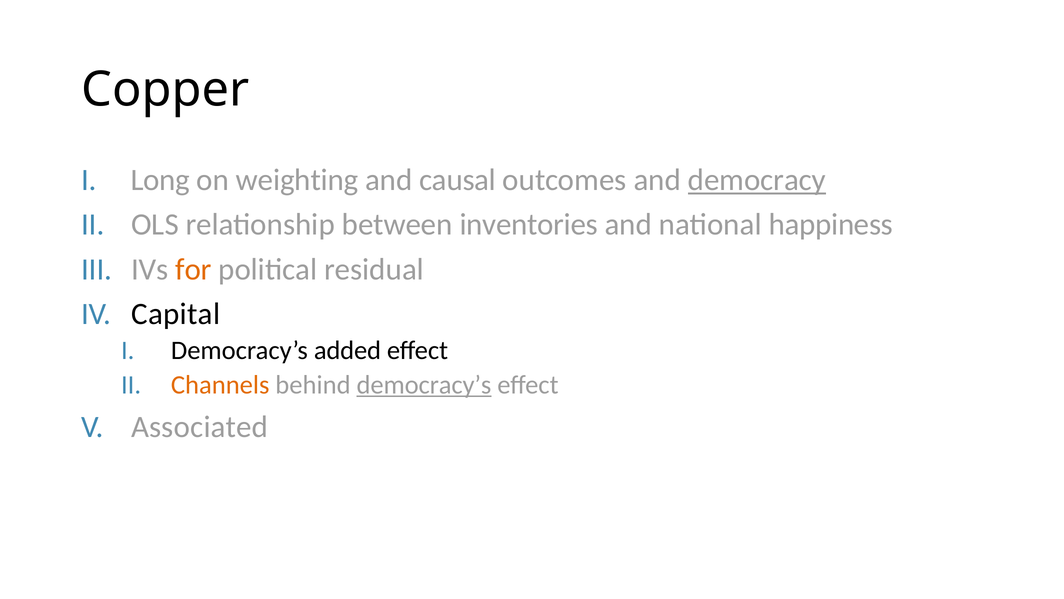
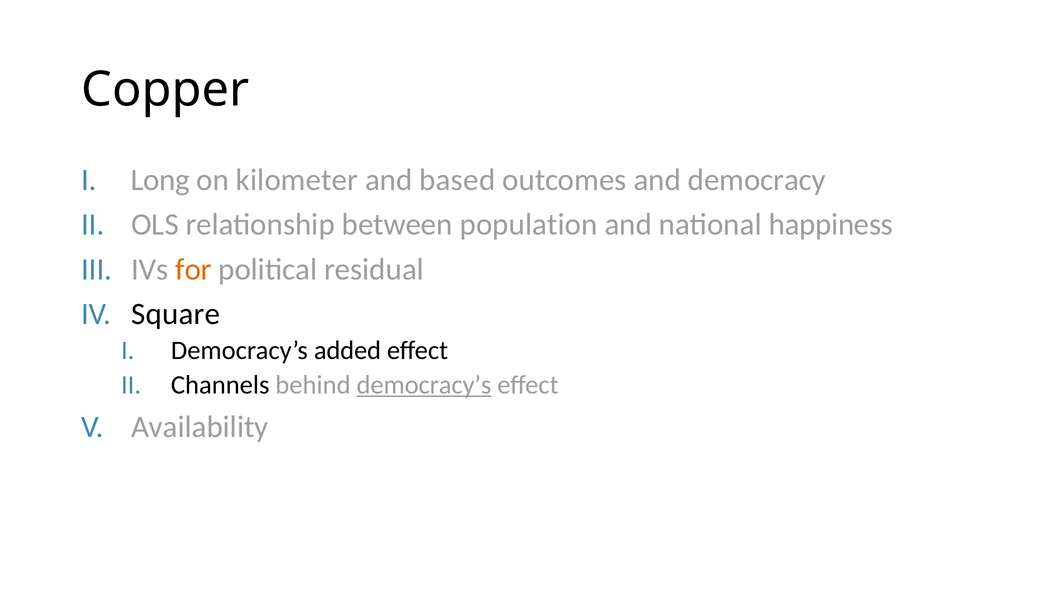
weighting: weighting -> kilometer
causal: causal -> based
democracy underline: present -> none
inventories: inventories -> population
Capital: Capital -> Square
Channels colour: orange -> black
Associated: Associated -> Availability
